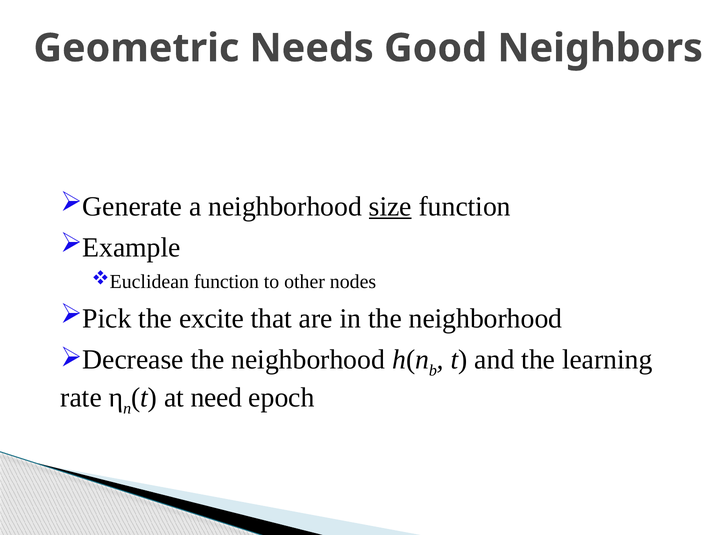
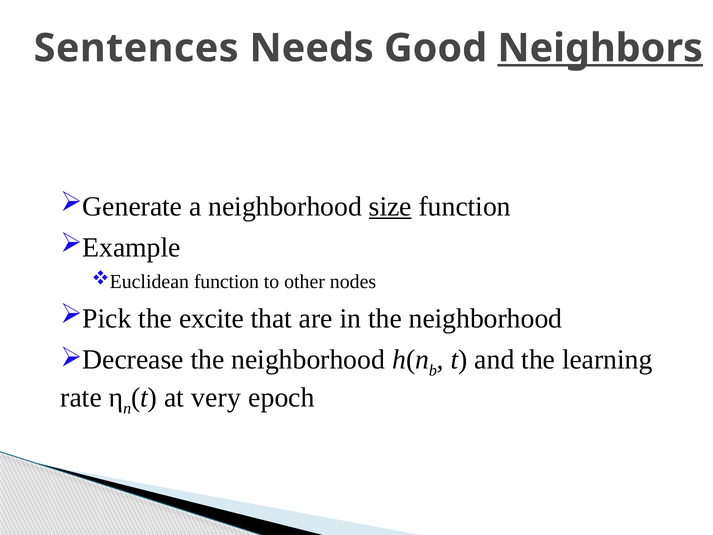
Geometric: Geometric -> Sentences
Neighbors underline: none -> present
need: need -> very
